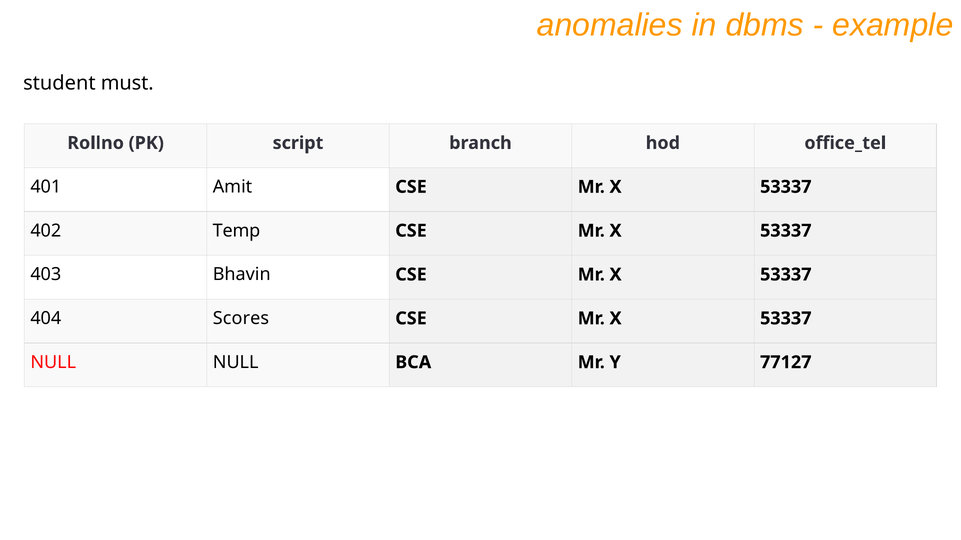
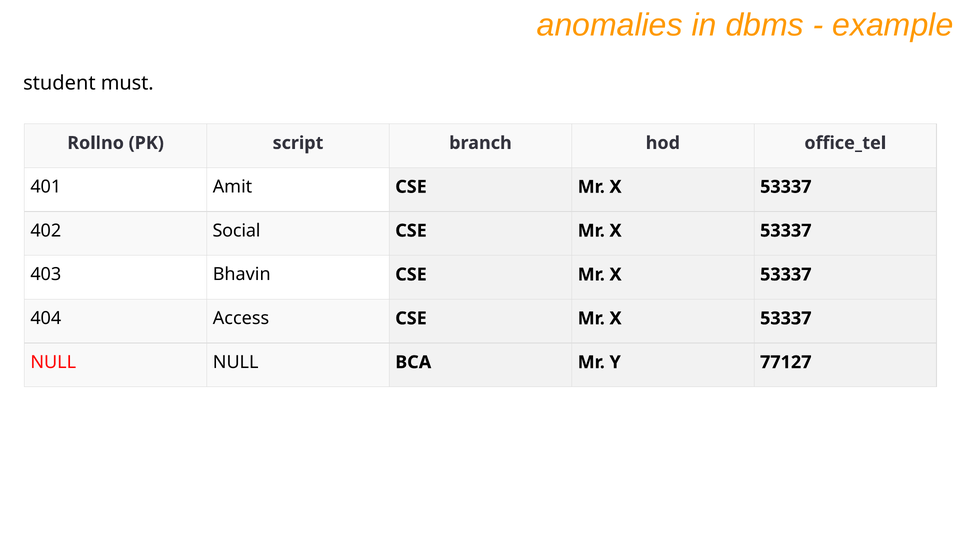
Temp: Temp -> Social
Scores: Scores -> Access
